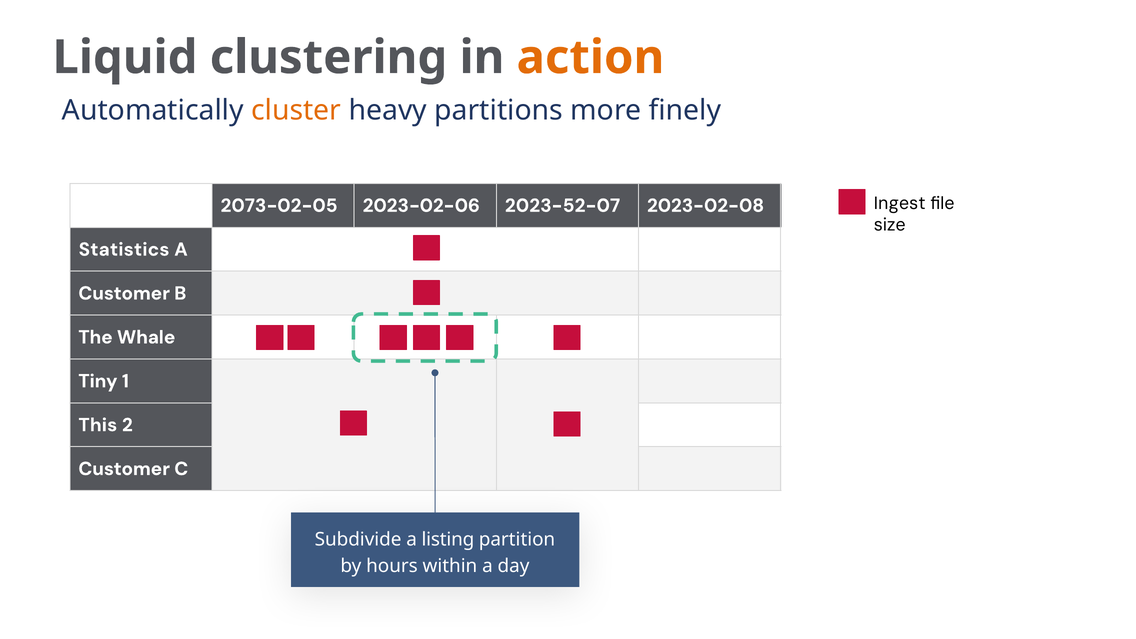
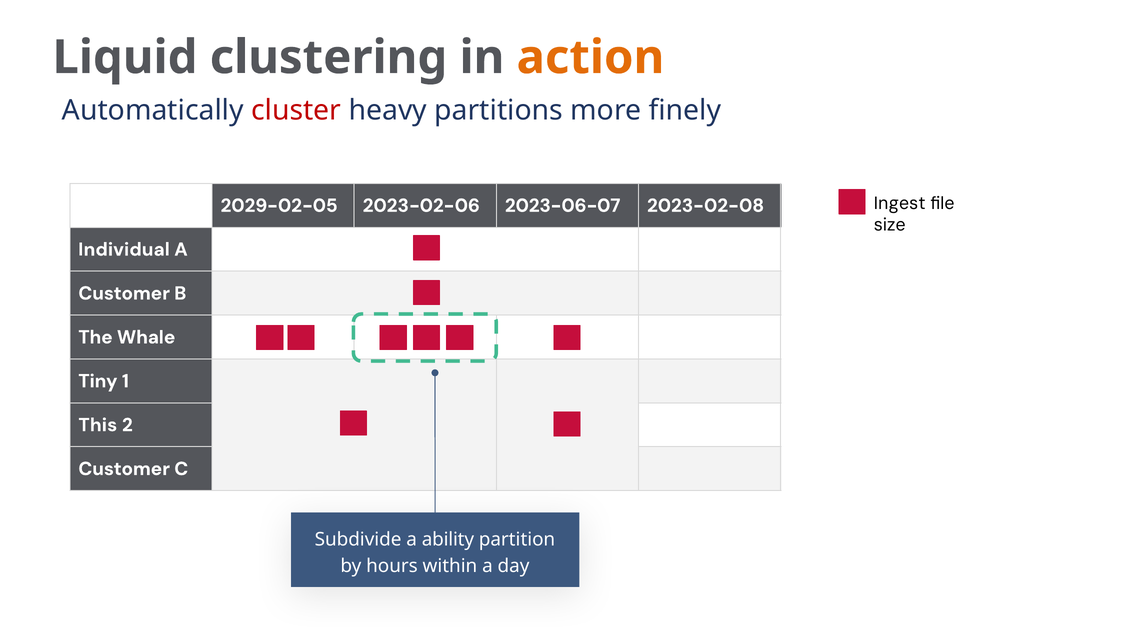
cluster colour: orange -> red
2073-02-05: 2073-02-05 -> 2029-02-05
2023-52-07: 2023-52-07 -> 2023-06-07
Statistics: Statistics -> Individual
listing: listing -> ability
